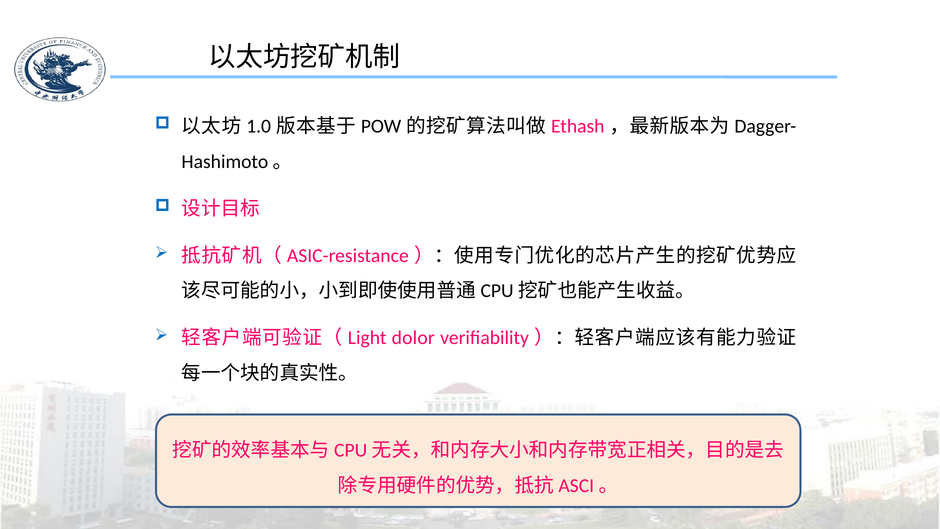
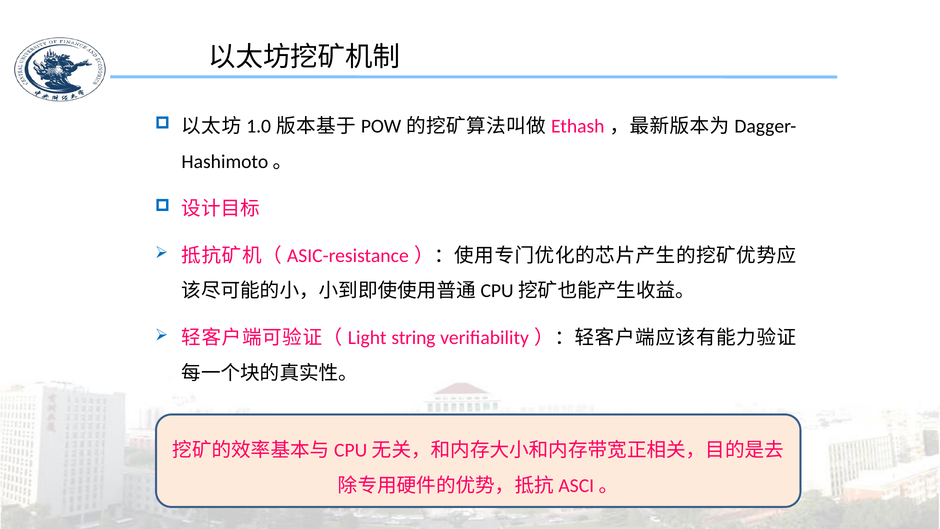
dolor: dolor -> string
